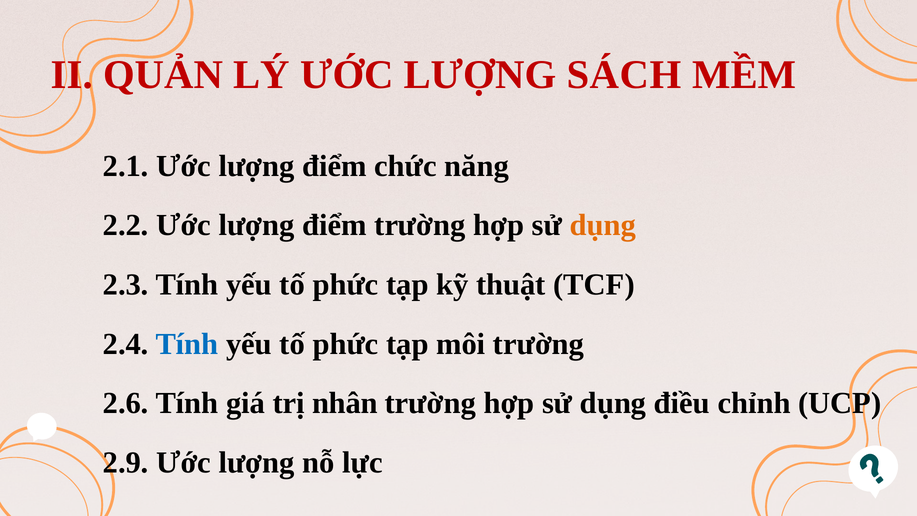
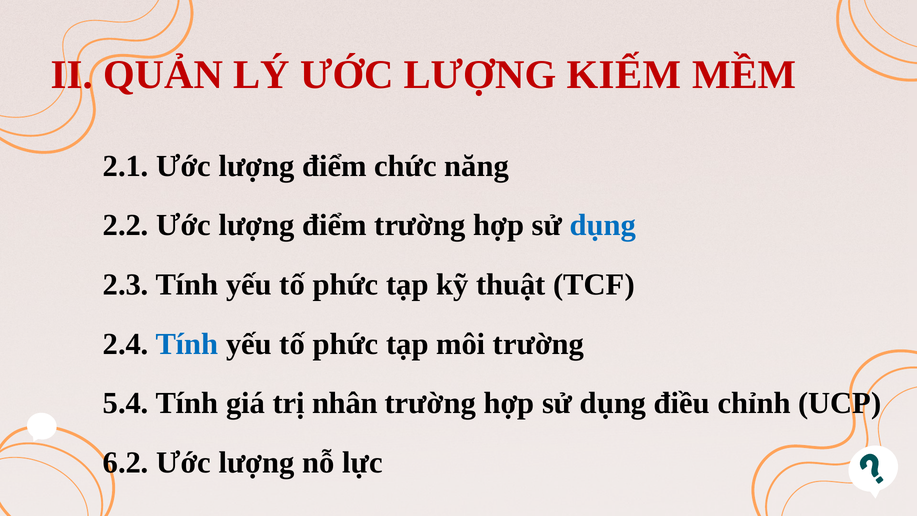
SÁCH: SÁCH -> KIẾM
dụng at (603, 225) colour: orange -> blue
2.6: 2.6 -> 5.4
2.9: 2.9 -> 6.2
